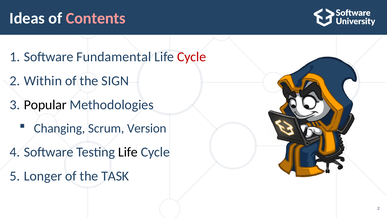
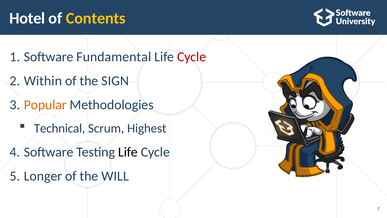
Ideas: Ideas -> Hotel
Contents colour: pink -> yellow
Popular colour: black -> orange
Changing: Changing -> Technical
Version: Version -> Highest
TASK: TASK -> WILL
